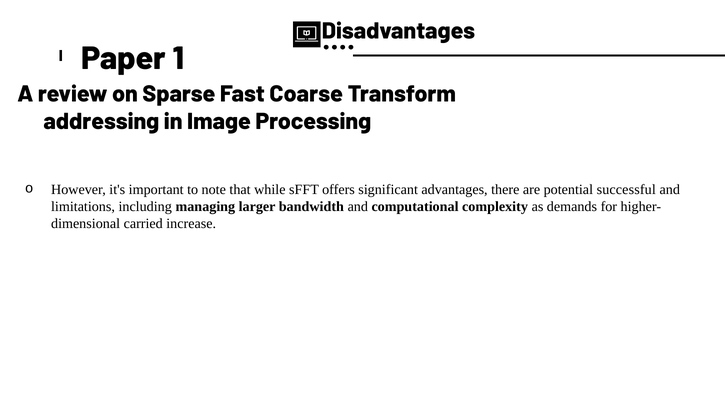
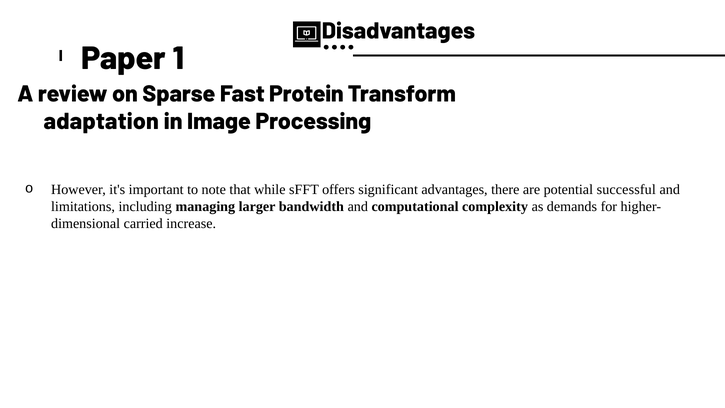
Coarse: Coarse -> Protein
addressing: addressing -> adaptation
